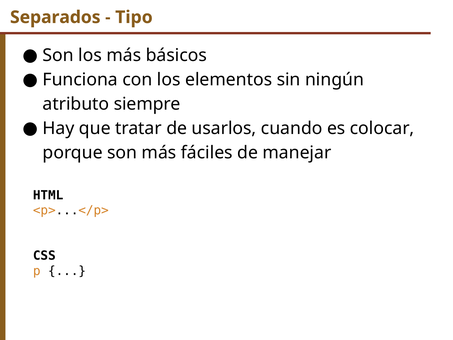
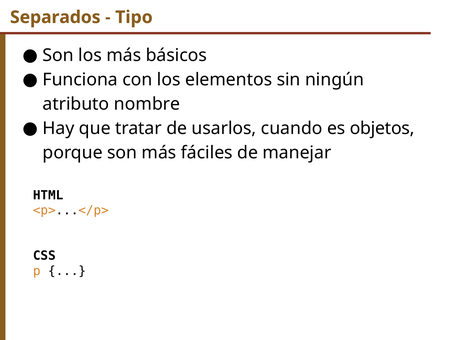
siempre: siempre -> nombre
colocar: colocar -> objetos
